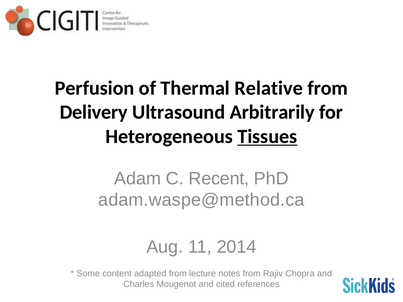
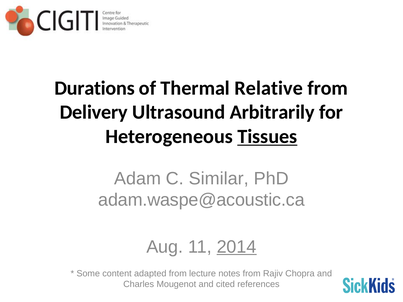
Perfusion: Perfusion -> Durations
Recent: Recent -> Similar
adam.waspe@method.ca: adam.waspe@method.ca -> adam.waspe@acoustic.ca
2014 underline: none -> present
